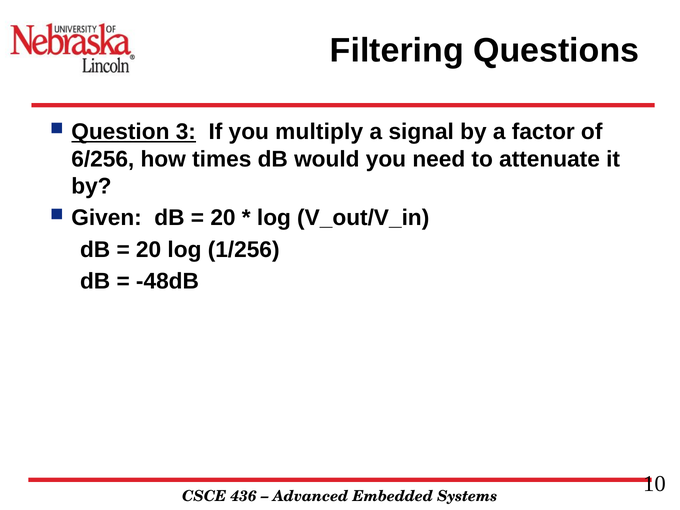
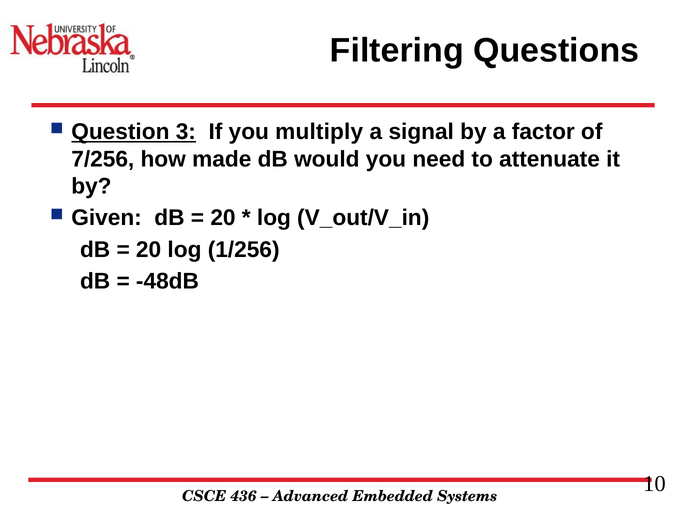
6/256: 6/256 -> 7/256
times: times -> made
